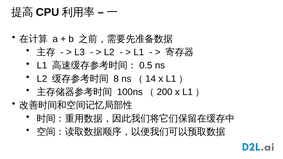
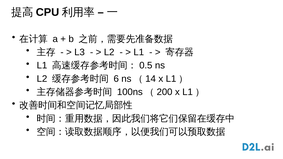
8: 8 -> 6
